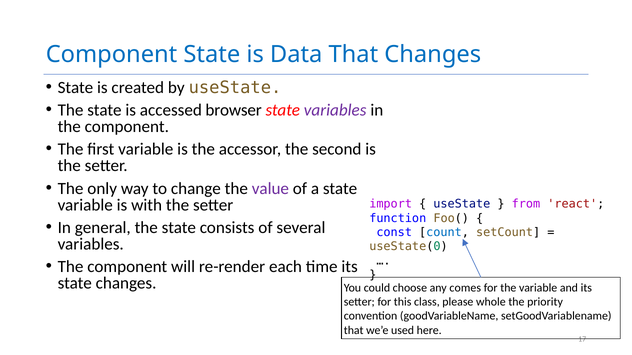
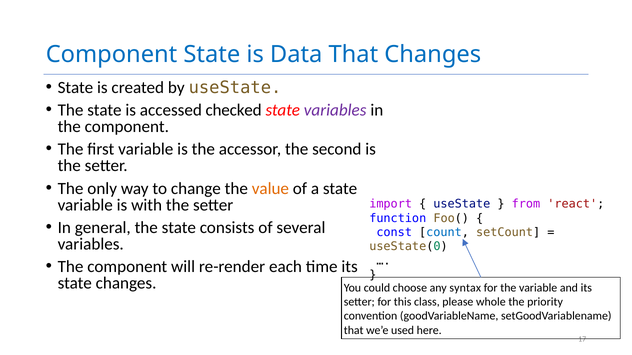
browser: browser -> checked
value colour: purple -> orange
comes: comes -> syntax
